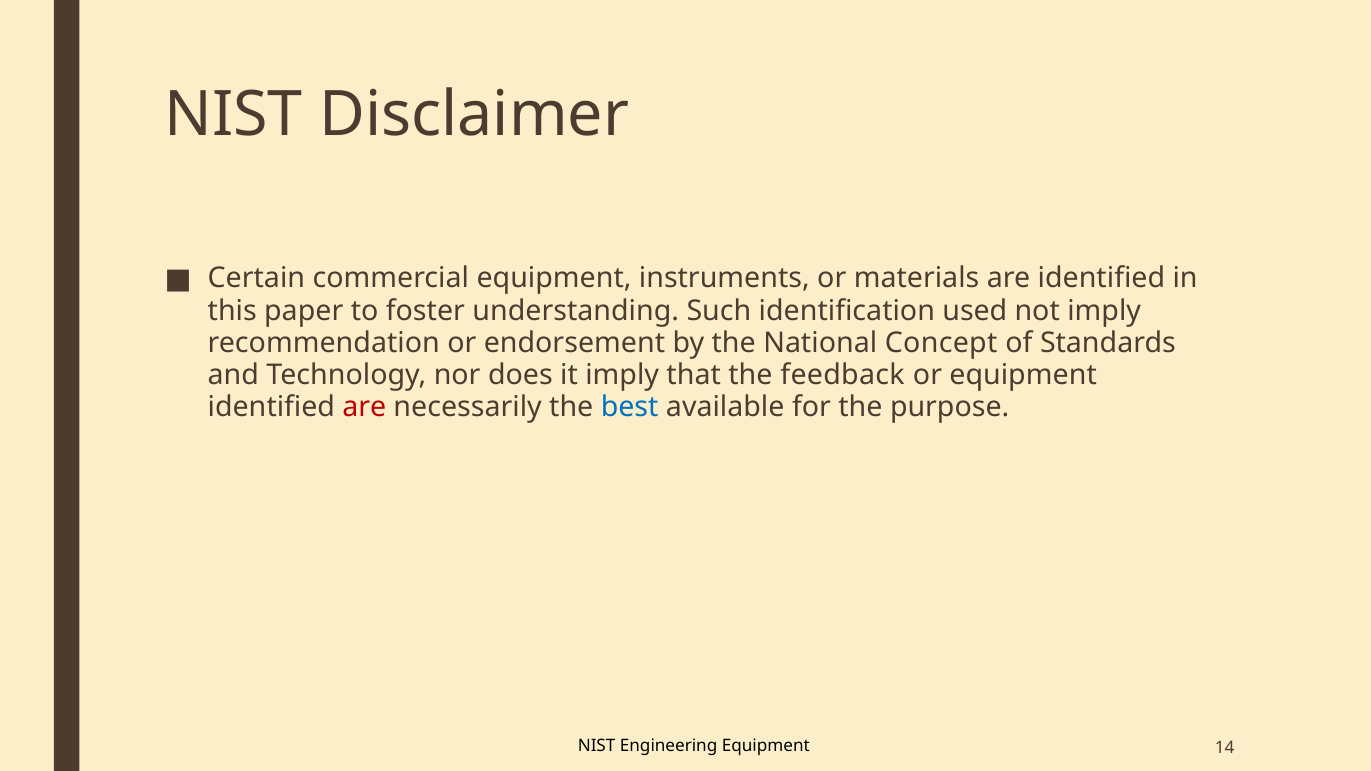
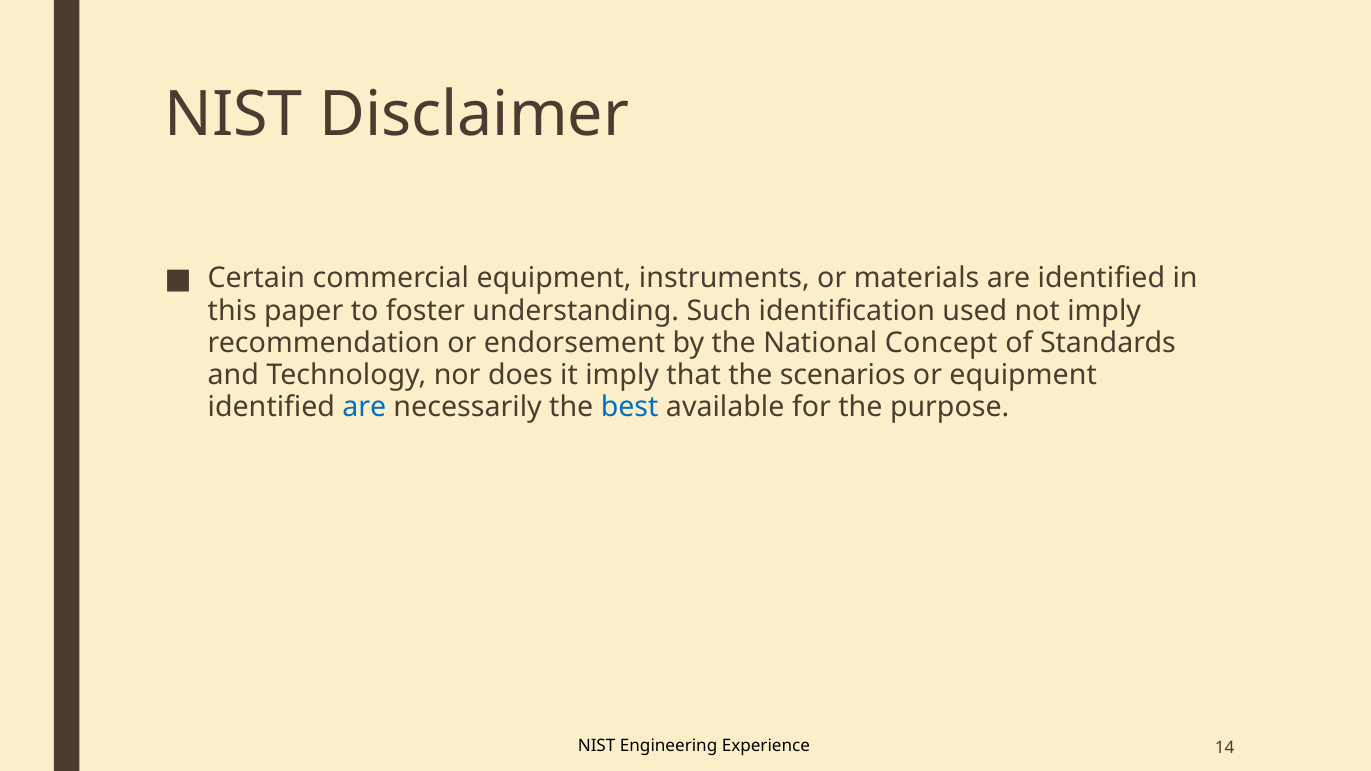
feedback: feedback -> scenarios
are at (364, 407) colour: red -> blue
Engineering Equipment: Equipment -> Experience
